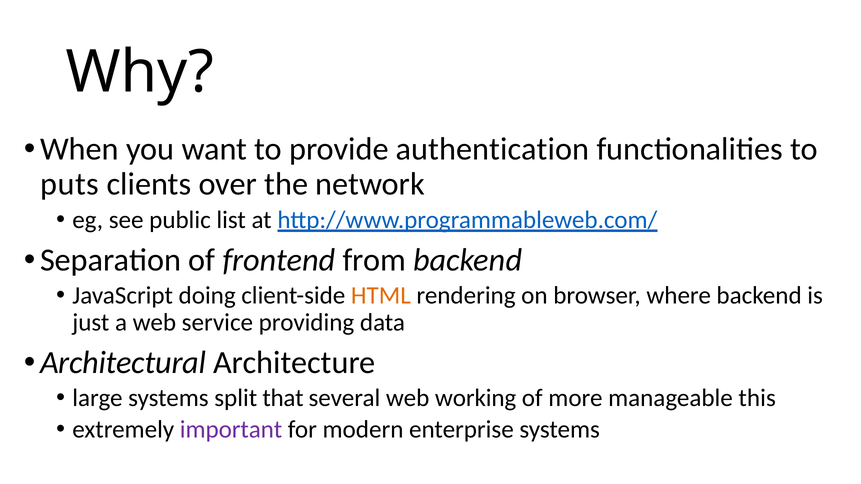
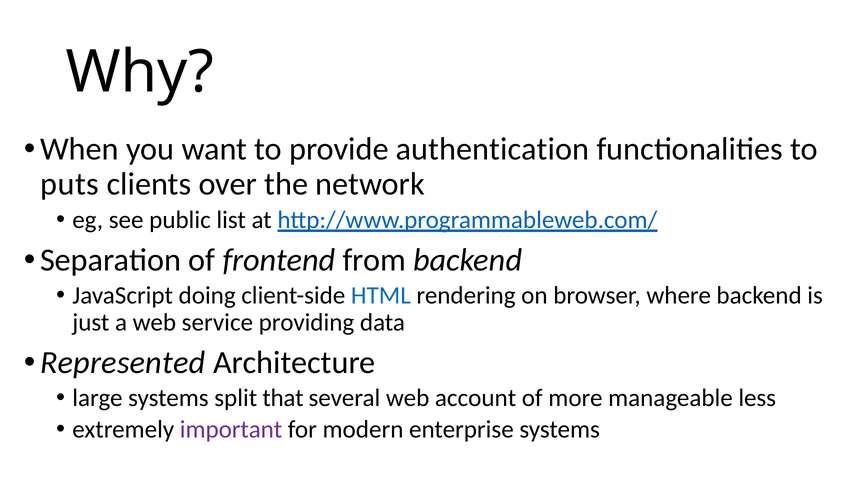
HTML colour: orange -> blue
Architectural: Architectural -> Represented
working: working -> account
this: this -> less
